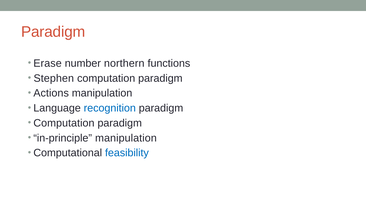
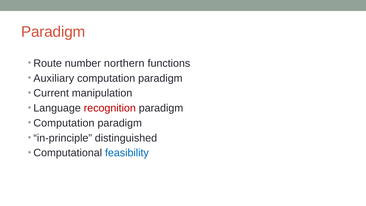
Erase: Erase -> Route
Stephen: Stephen -> Auxiliary
Actions: Actions -> Current
recognition colour: blue -> red
in-principle manipulation: manipulation -> distinguished
